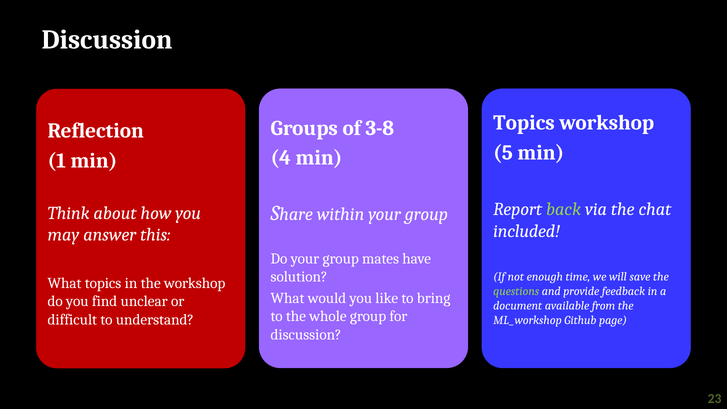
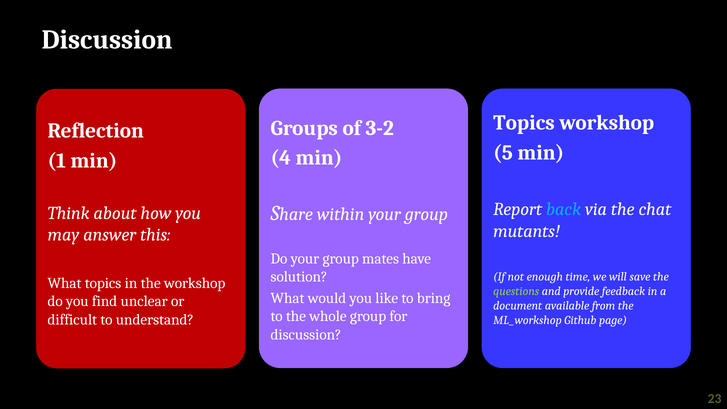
3-8: 3-8 -> 3-2
back colour: light green -> light blue
included: included -> mutants
